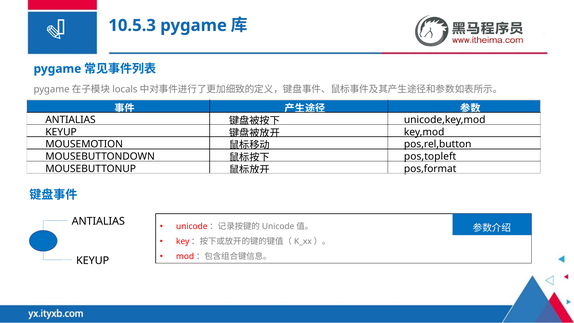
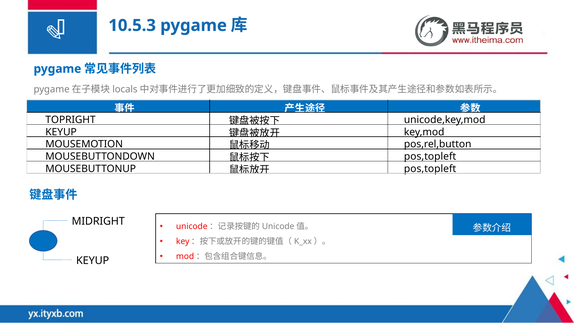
ANTIALIAS at (71, 120): ANTIALIAS -> TOPRIGHT
pos,format at (430, 169): pos,format -> pos,topleft
ANTIALIAS at (98, 221): ANTIALIAS -> MIDRIGHT
